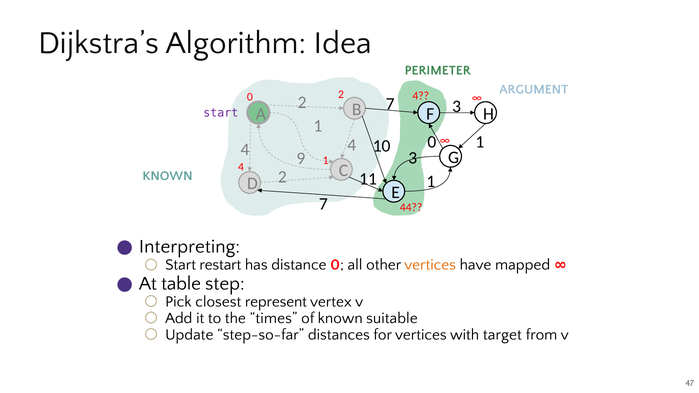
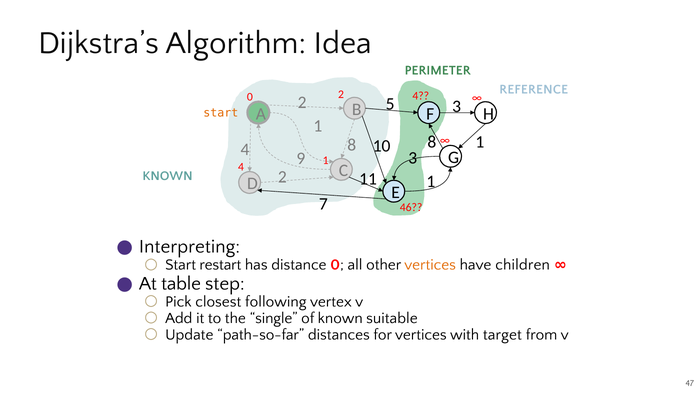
ARGUMENT: ARGUMENT -> REFERENCE
2 7: 7 -> 5
start at (221, 113) colour: purple -> orange
10 0: 0 -> 8
4 4: 4 -> 8
44: 44 -> 46
mapped: mapped -> children
represent: represent -> following
times: times -> single
step-so-far: step-so-far -> path-so-far
